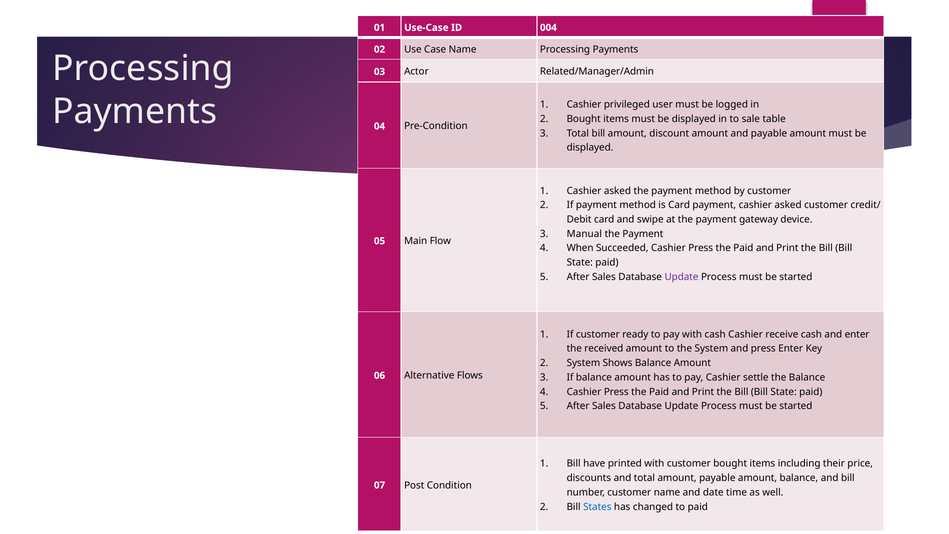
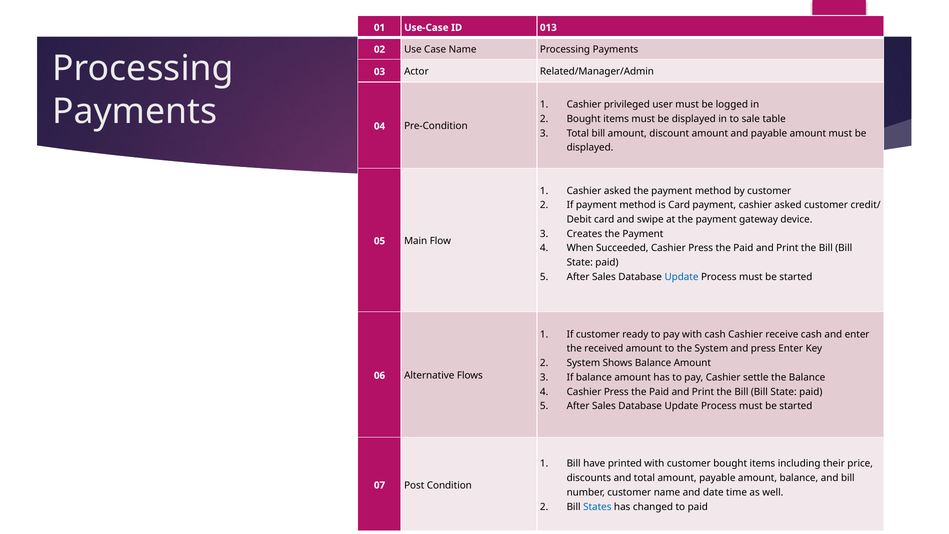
004: 004 -> 013
Manual: Manual -> Creates
Update at (682, 277) colour: purple -> blue
